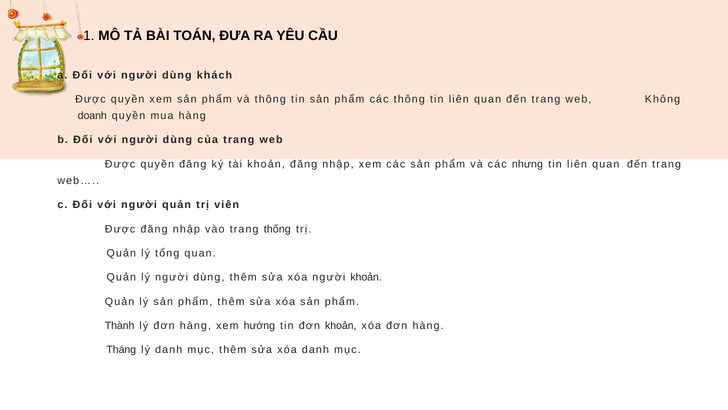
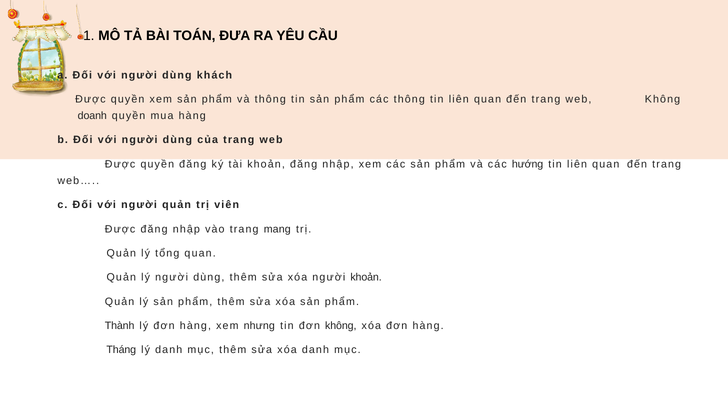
nhưng: nhưng -> hướng
thống: thống -> mang
hướng: hướng -> nhưng
đơn khoản: khoản -> không
